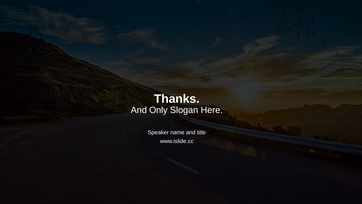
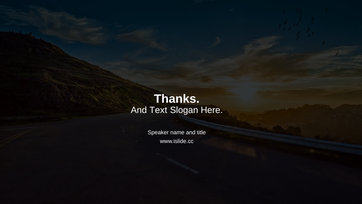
Only: Only -> Text
